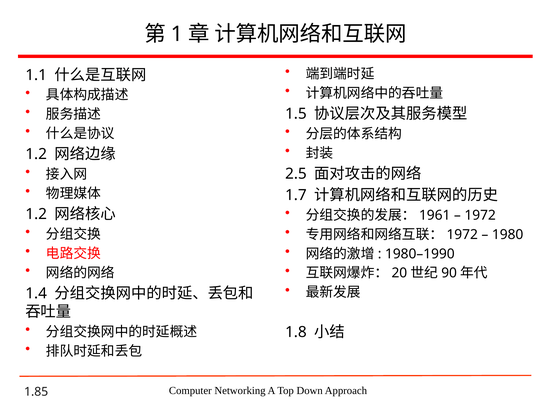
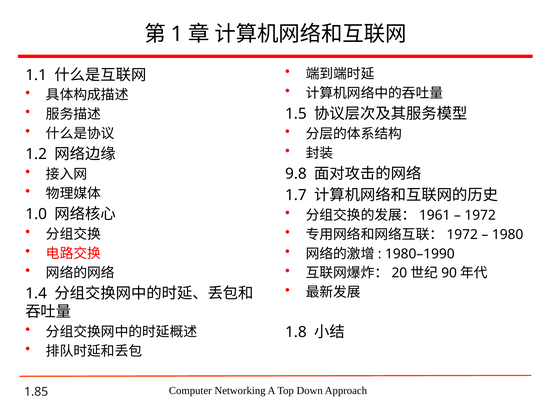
2.5: 2.5 -> 9.8
1.2 at (36, 214): 1.2 -> 1.0
